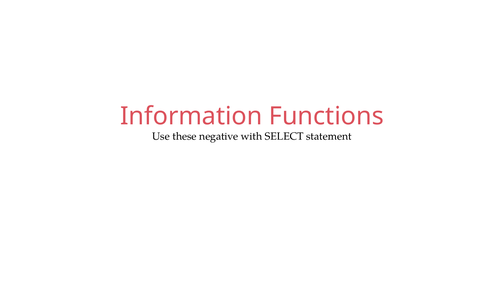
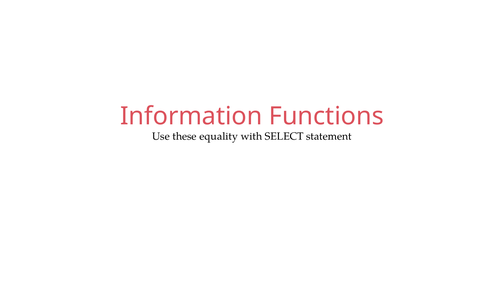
negative: negative -> equality
